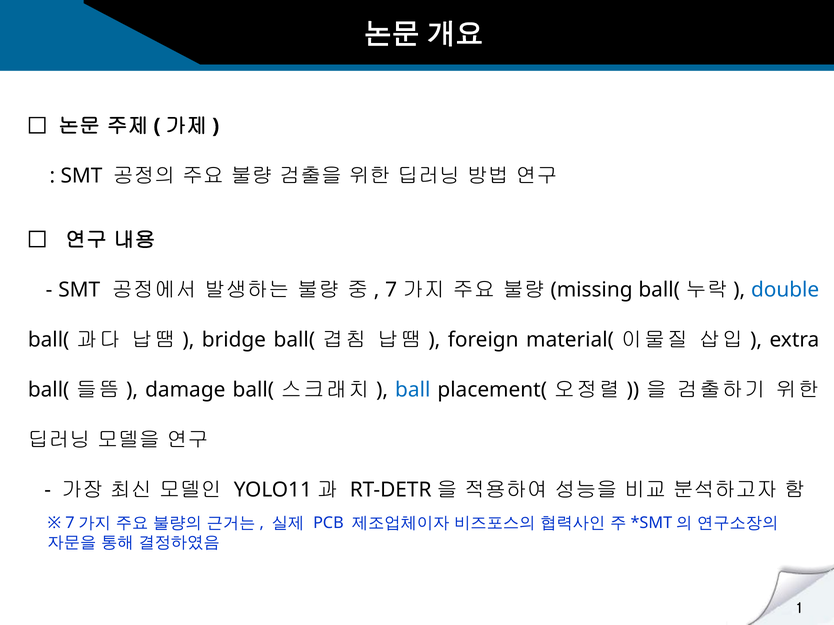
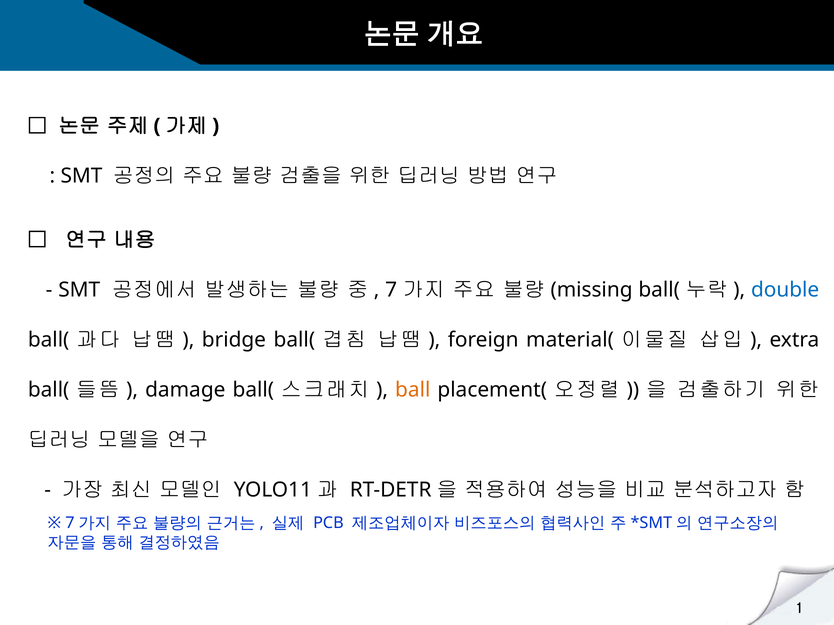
ball colour: blue -> orange
